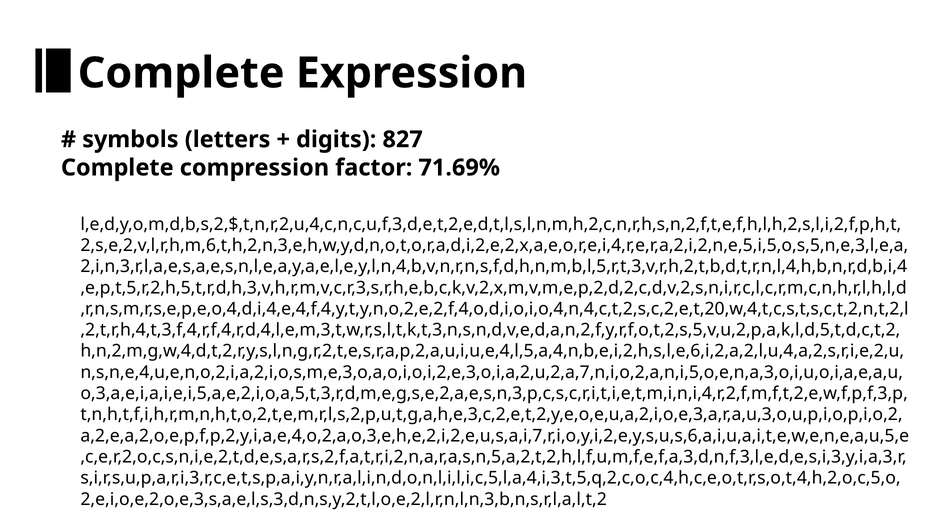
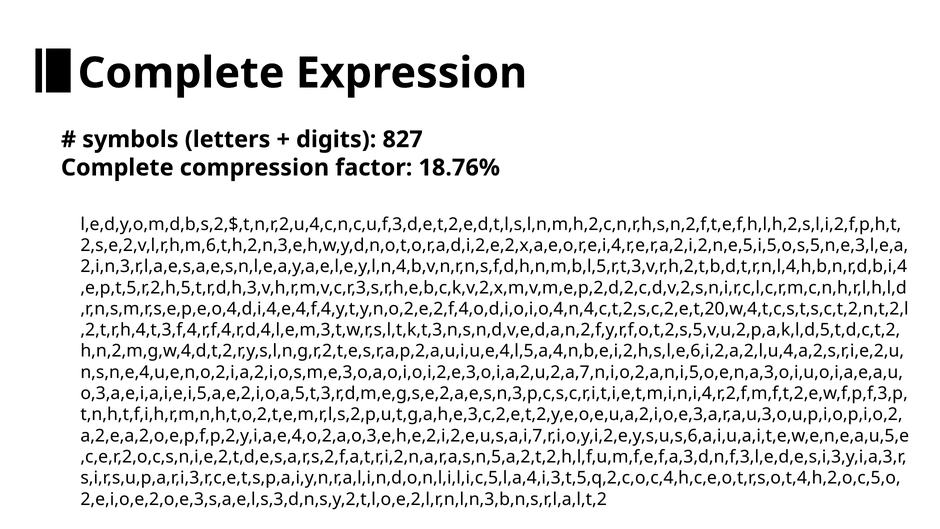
71.69%: 71.69% -> 18.76%
